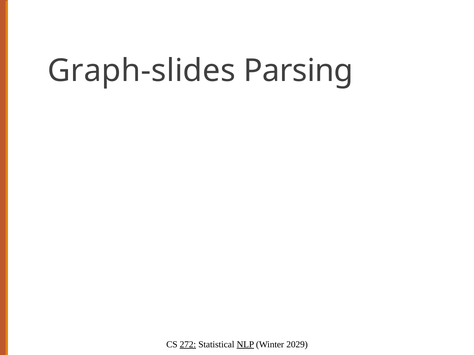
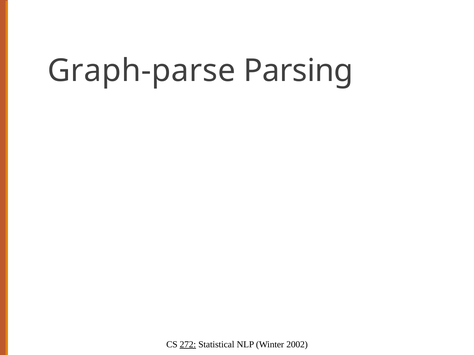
Graph-slides: Graph-slides -> Graph-parse
NLP underline: present -> none
2029: 2029 -> 2002
